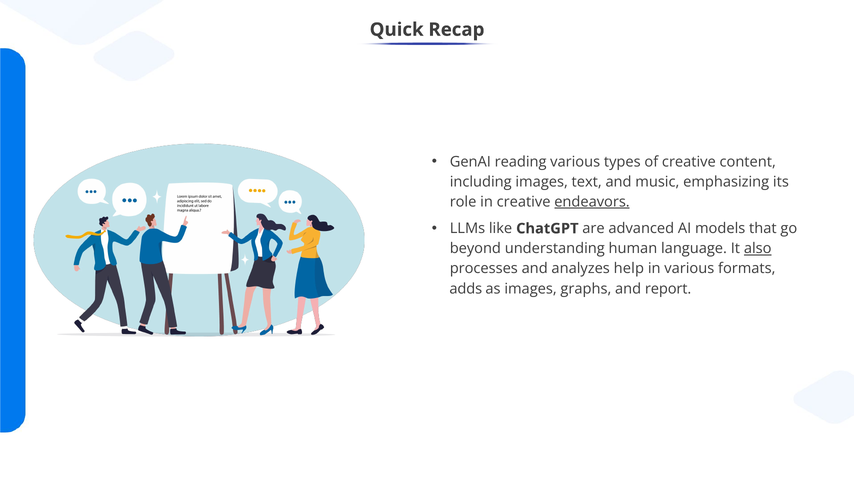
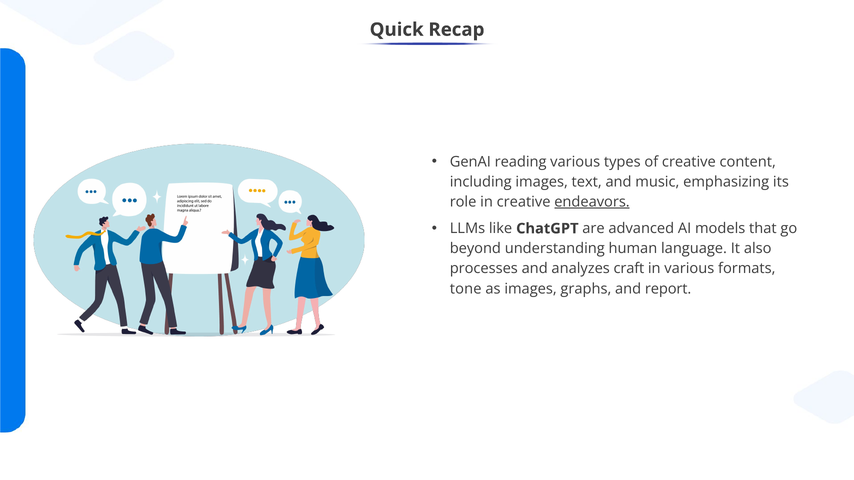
also underline: present -> none
help: help -> craft
adds: adds -> tone
